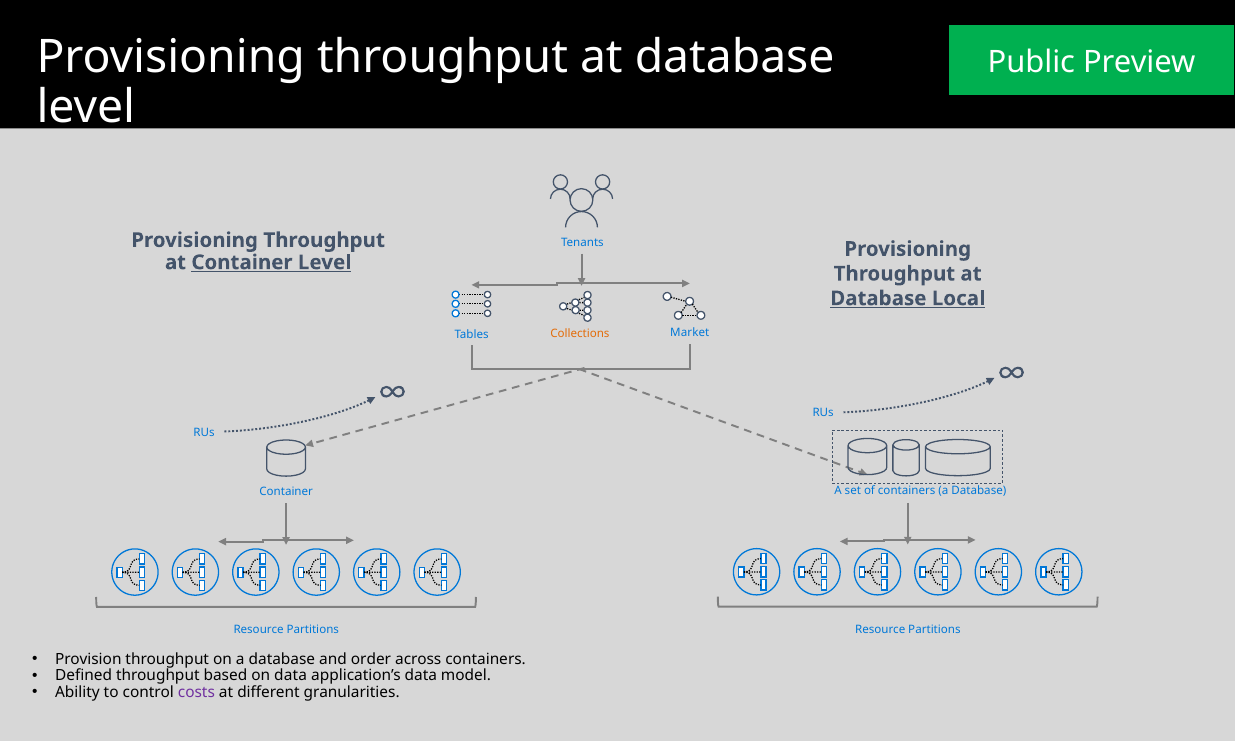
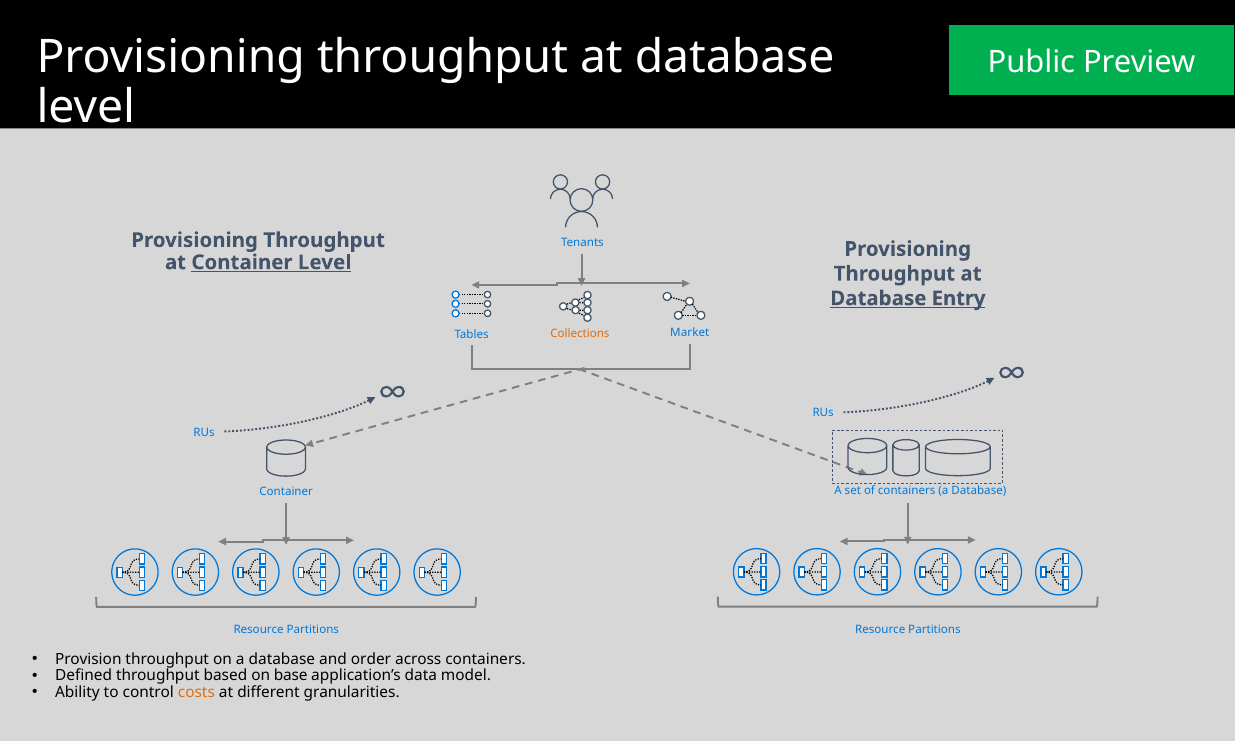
Local: Local -> Entry
on data: data -> base
costs colour: purple -> orange
